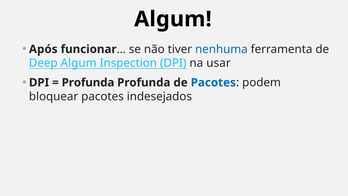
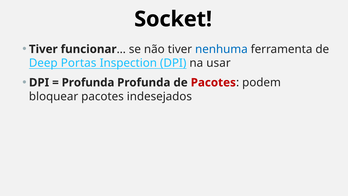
Algum at (173, 19): Algum -> Socket
Após at (43, 49): Após -> Tiver
Deep Algum: Algum -> Portas
Pacotes at (213, 82) colour: blue -> red
